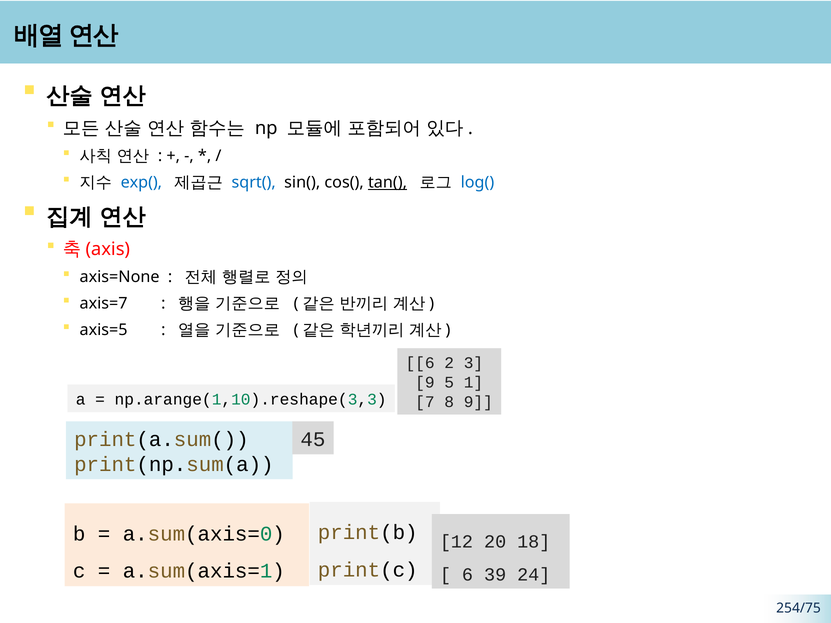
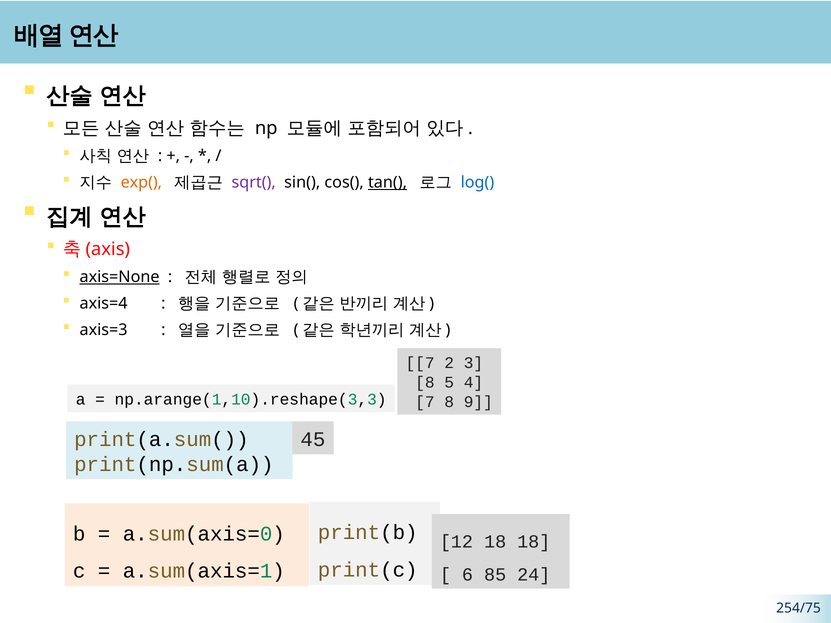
exp( colour: blue -> orange
sqrt( colour: blue -> purple
axis=None underline: none -> present
axis=7: axis=7 -> axis=4
axis=5: axis=5 -> axis=3
6 at (420, 363): 6 -> 7
9 at (425, 383): 9 -> 8
1: 1 -> 4
12 20: 20 -> 18
39: 39 -> 85
